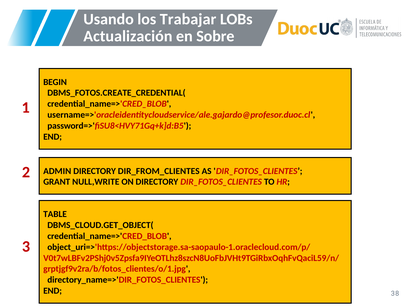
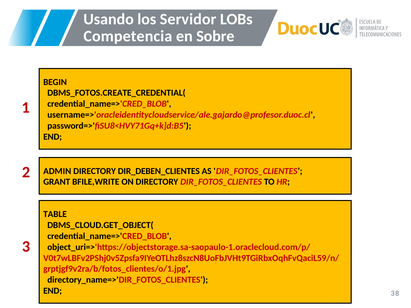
Trabajar: Trabajar -> Servidor
Actualización: Actualización -> Competencia
DIR_FROM_CLIENTES: DIR_FROM_CLIENTES -> DIR_DEBEN_CLIENTES
NULL,WRITE: NULL,WRITE -> BFILE,WRITE
